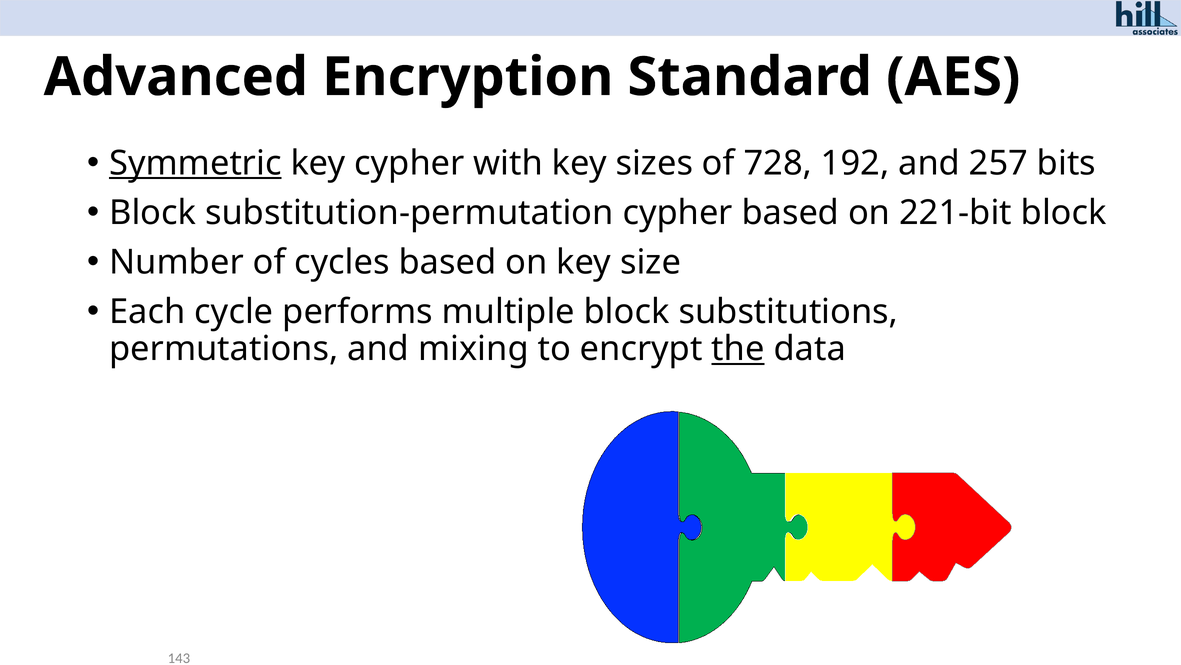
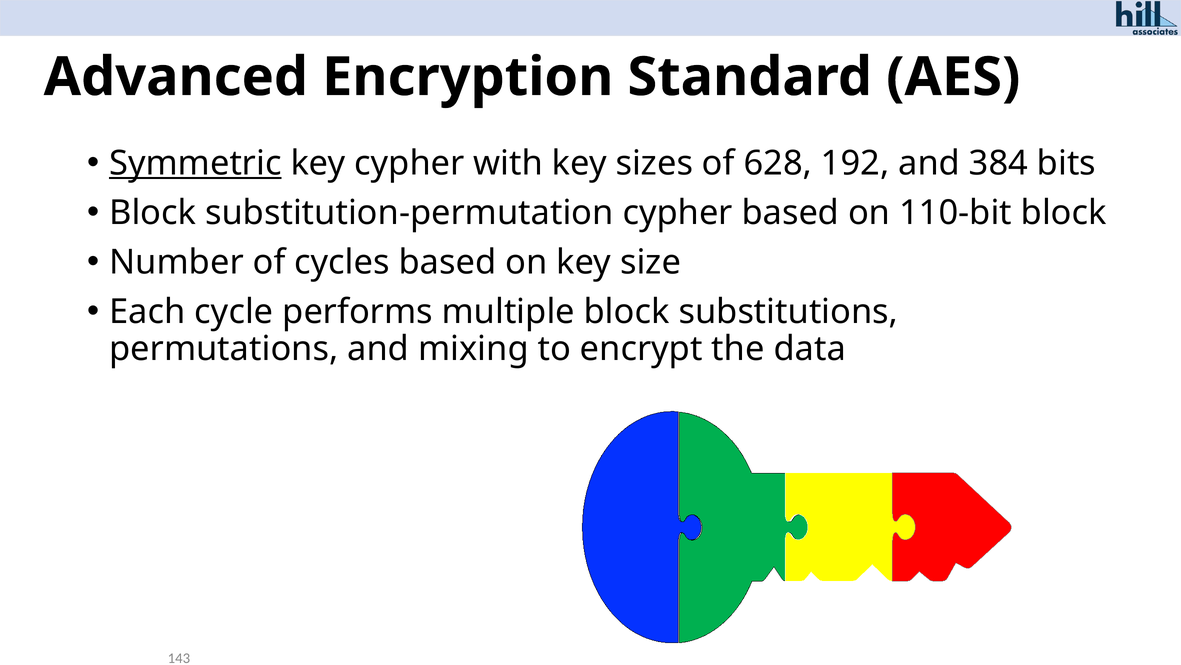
728: 728 -> 628
257: 257 -> 384
221-bit: 221-bit -> 110-bit
the at (738, 349) underline: present -> none
